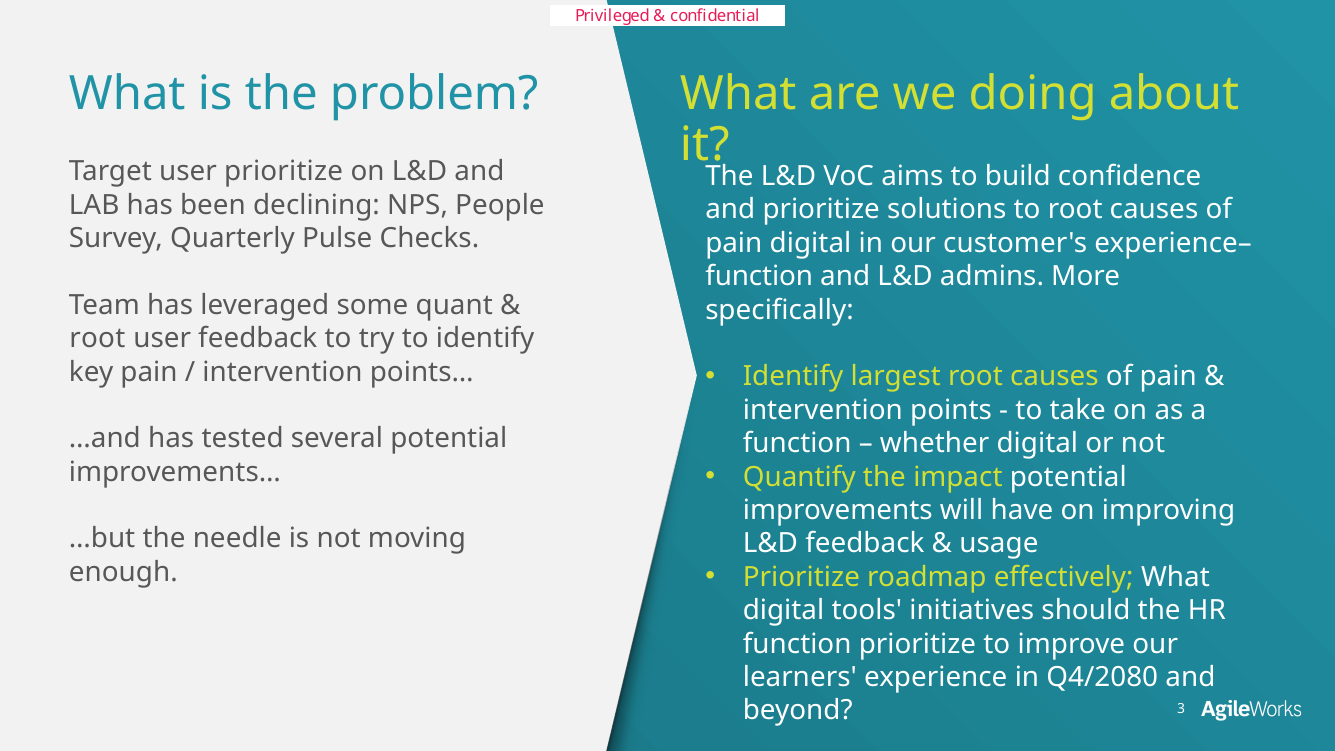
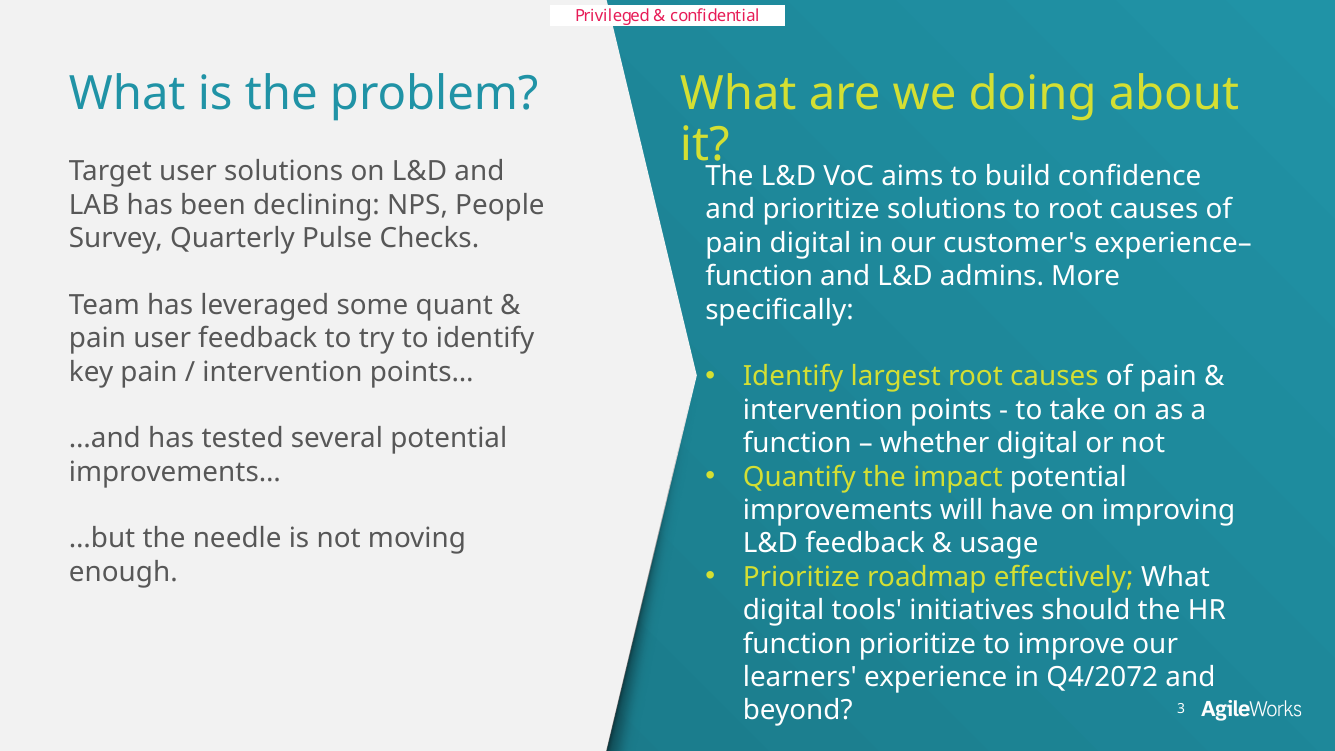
user prioritize: prioritize -> solutions
root at (97, 338): root -> pain
Q4/2080: Q4/2080 -> Q4/2072
